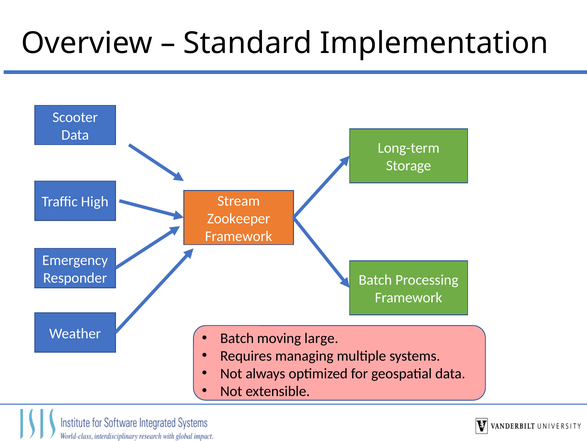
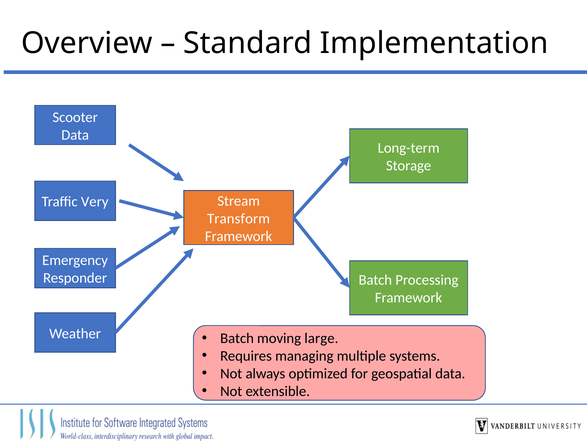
High: High -> Very
Zookeeper: Zookeeper -> Transform
